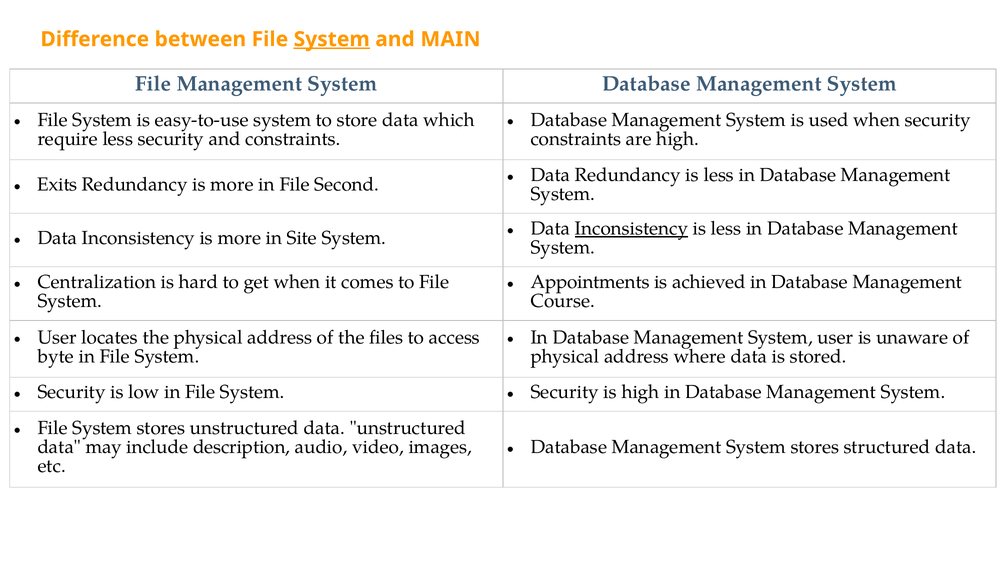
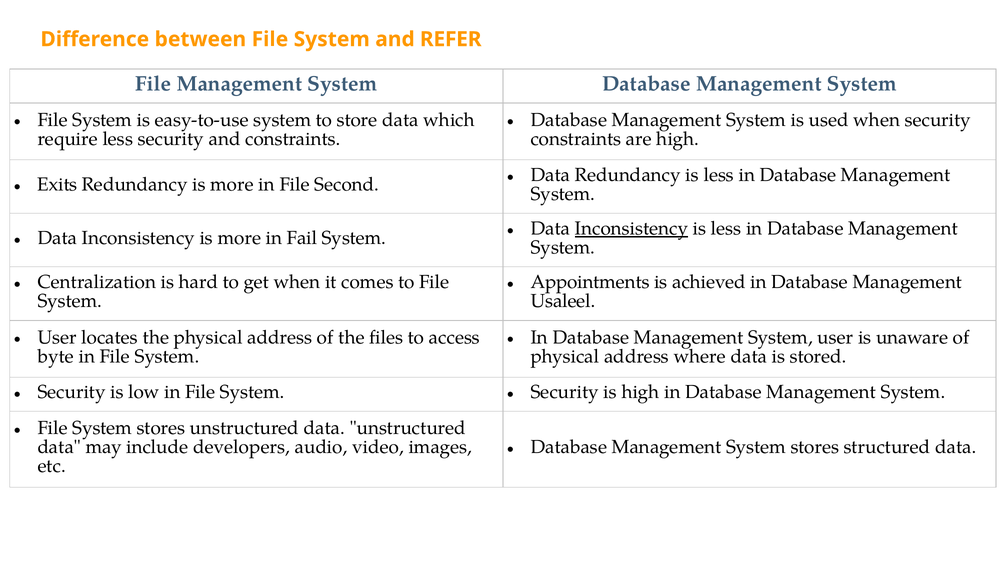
System at (332, 39) underline: present -> none
MAIN: MAIN -> REFER
Site: Site -> Fail
Course: Course -> Usaleel
description: description -> developers
